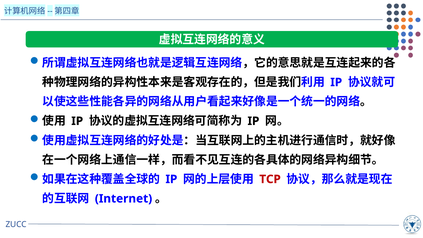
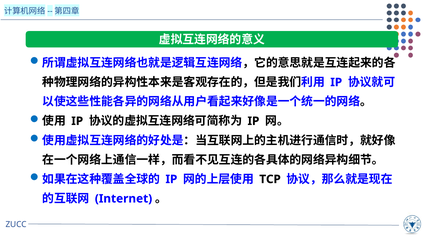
TCP colour: red -> black
